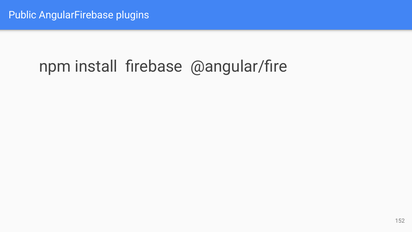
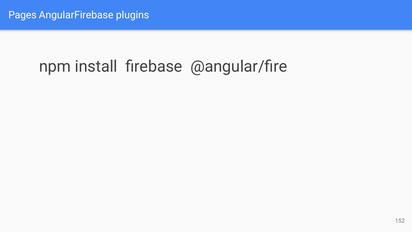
Public: Public -> Pages
